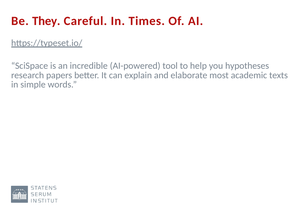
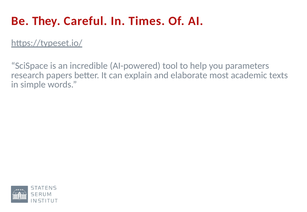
hypotheses: hypotheses -> parameters
